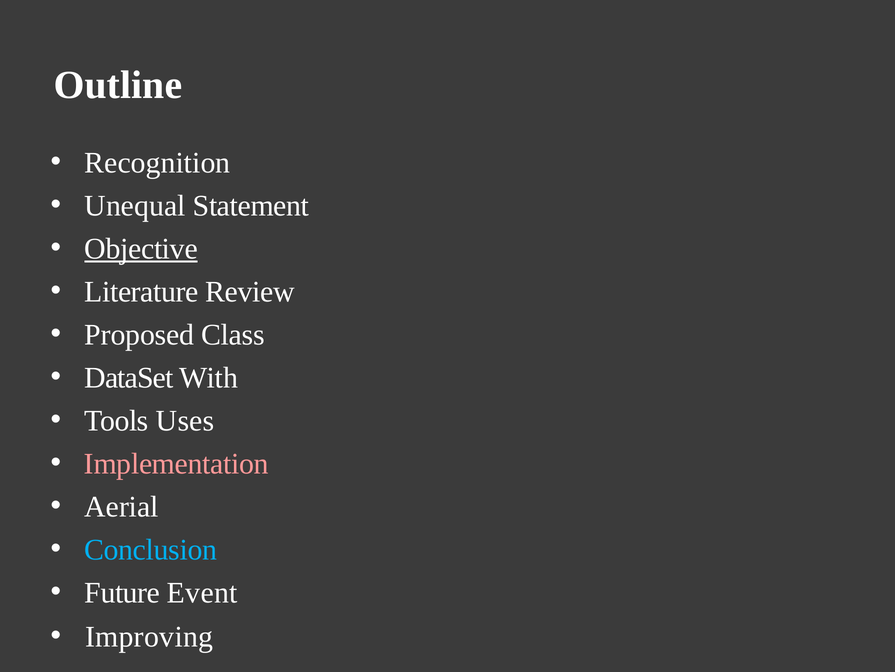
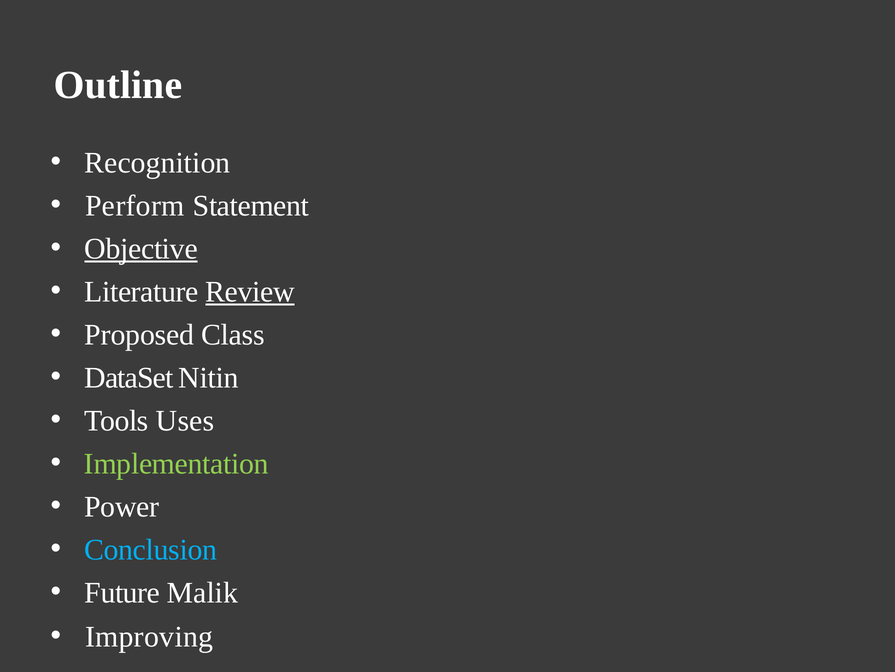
Unequal: Unequal -> Perform
Review underline: none -> present
With: With -> Nitin
Implementation colour: pink -> light green
Aerial: Aerial -> Power
Event: Event -> Malik
